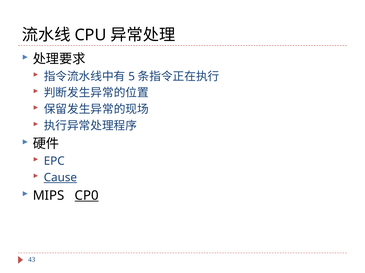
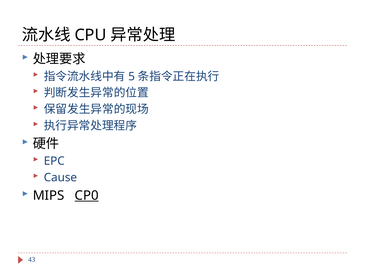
Cause underline: present -> none
